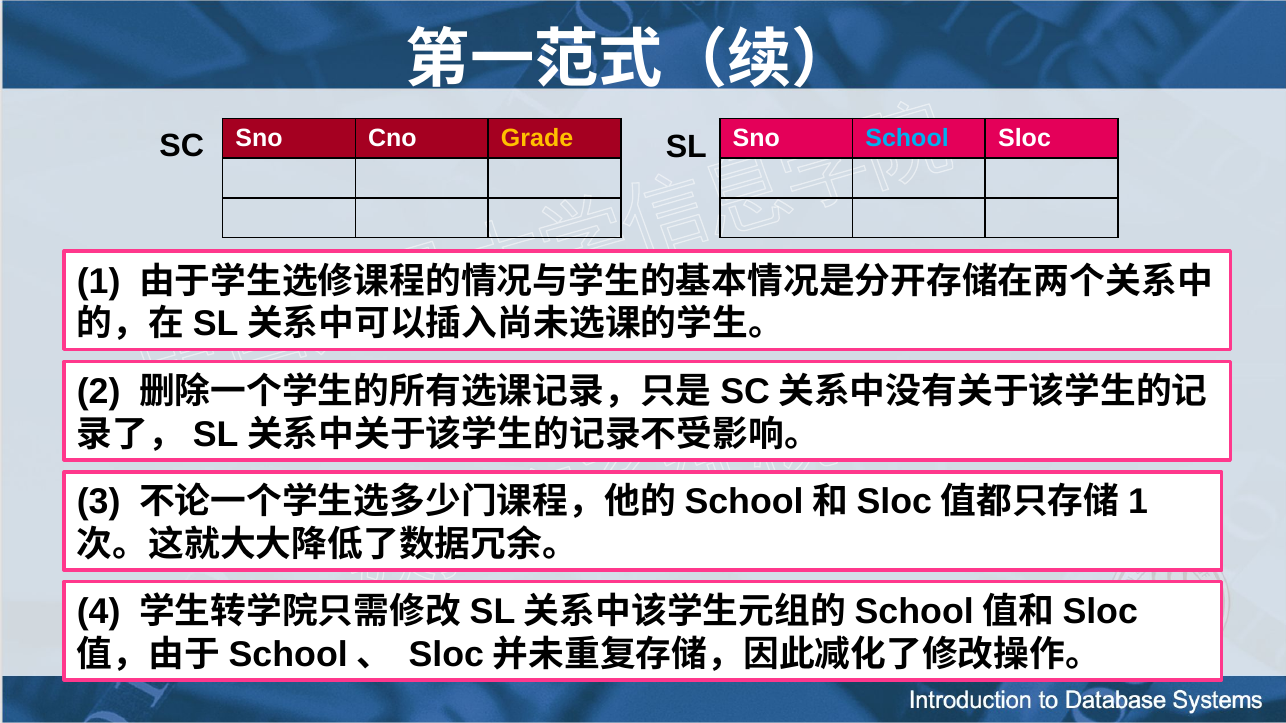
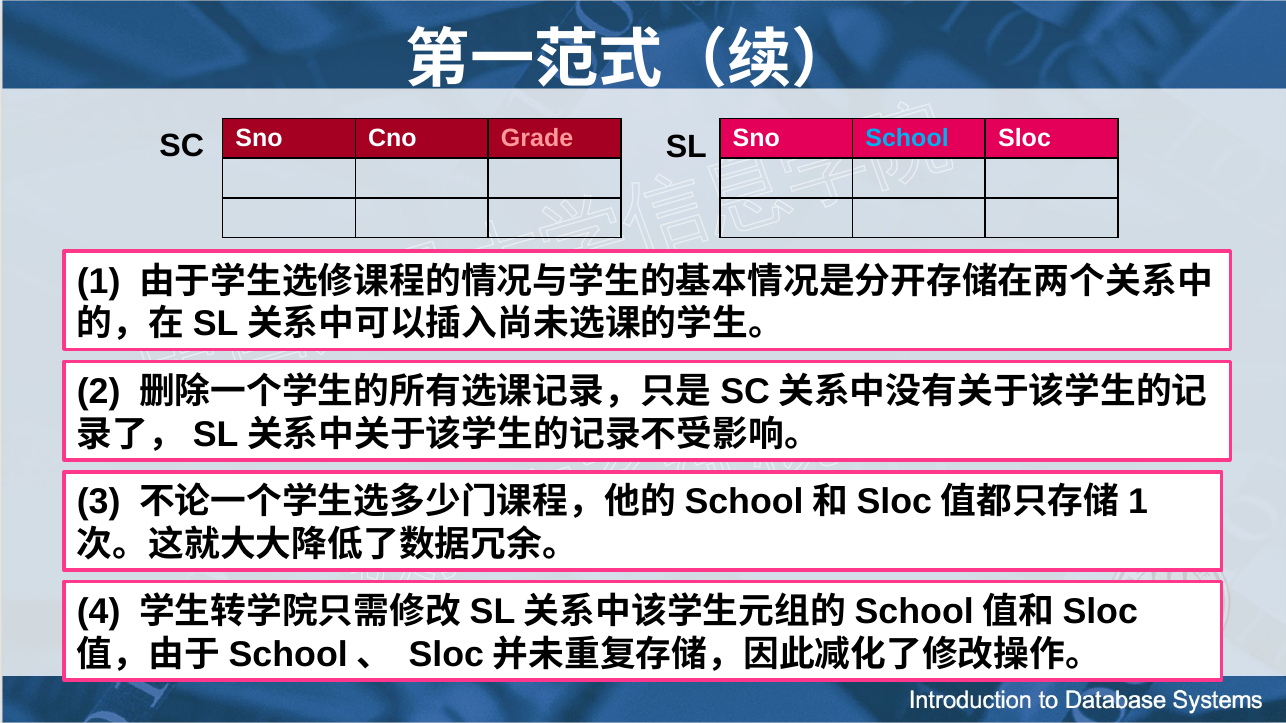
Grade colour: yellow -> pink
